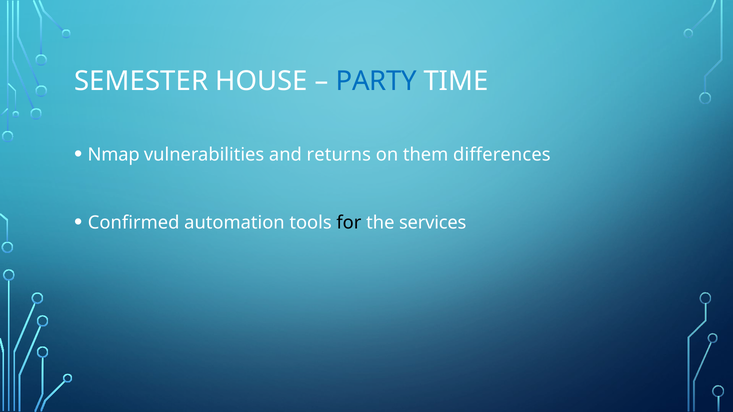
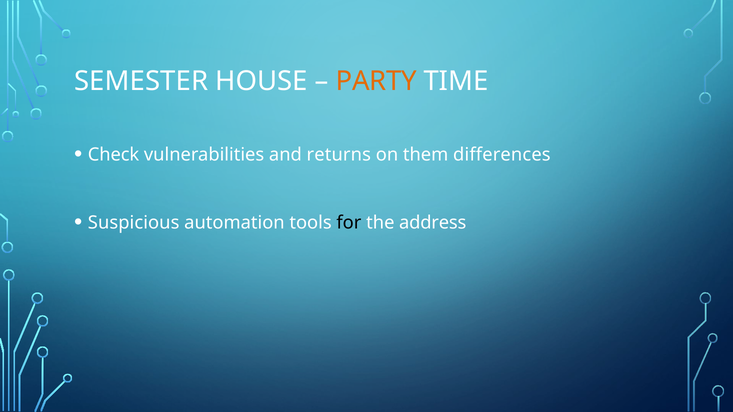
PARTY colour: blue -> orange
Nmap: Nmap -> Check
Confirmed: Confirmed -> Suspicious
services: services -> address
